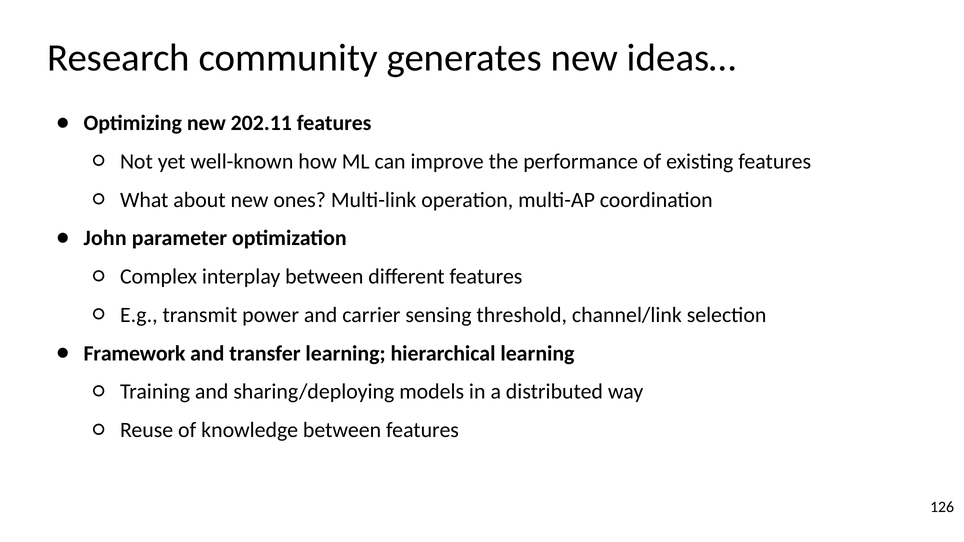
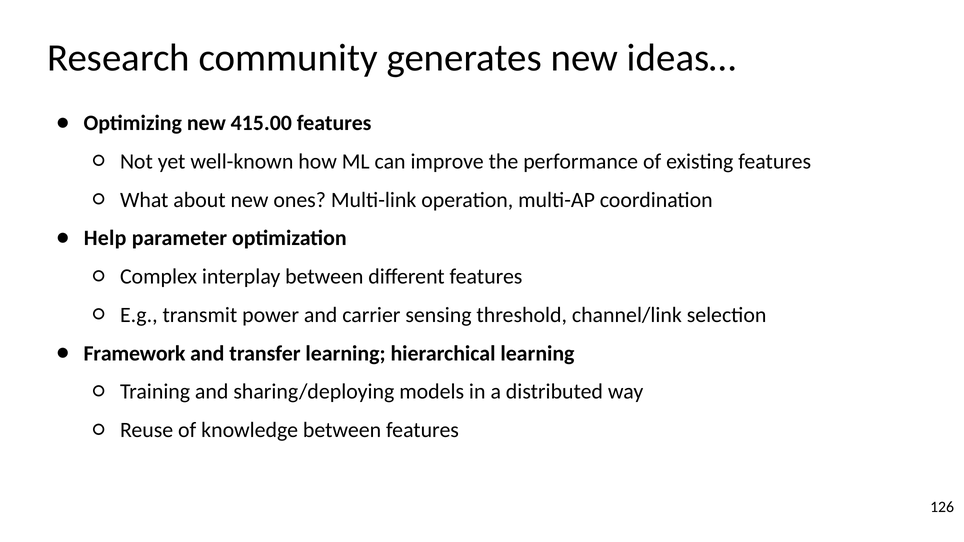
202.11: 202.11 -> 415.00
John: John -> Help
